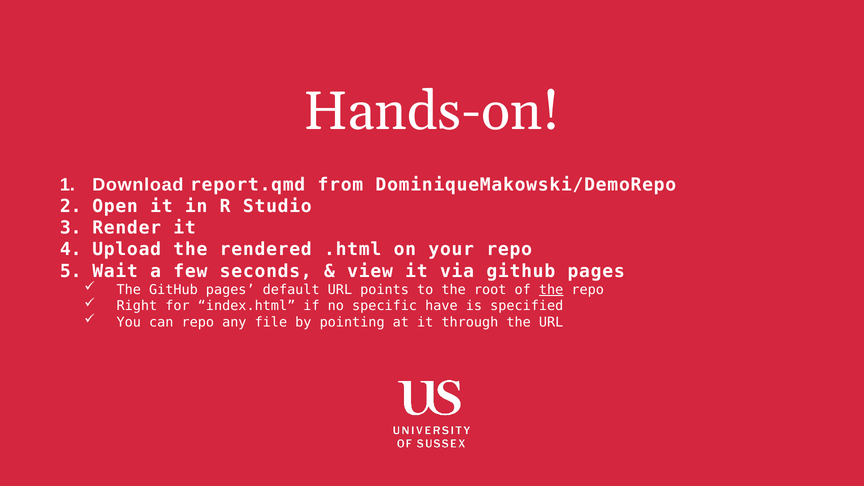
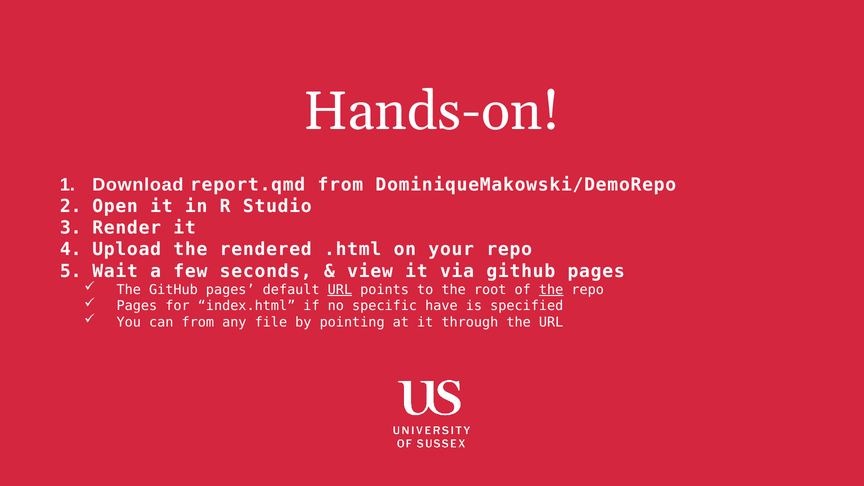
URL at (340, 290) underline: none -> present
Right at (137, 306): Right -> Pages
can repo: repo -> from
